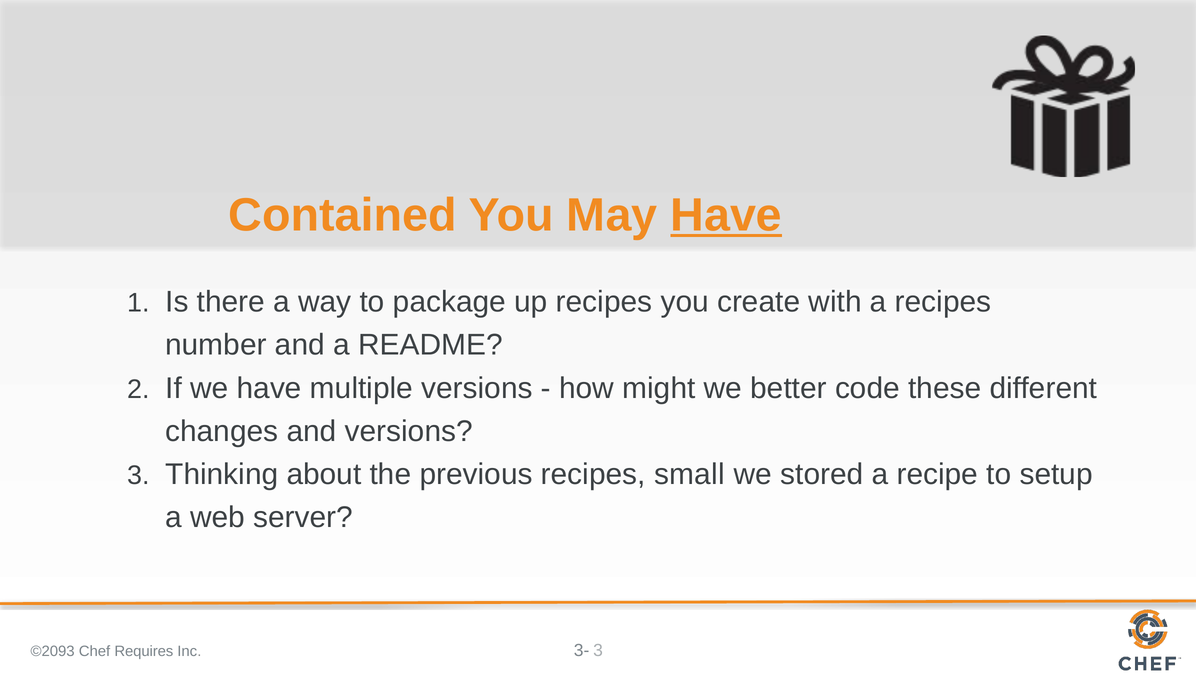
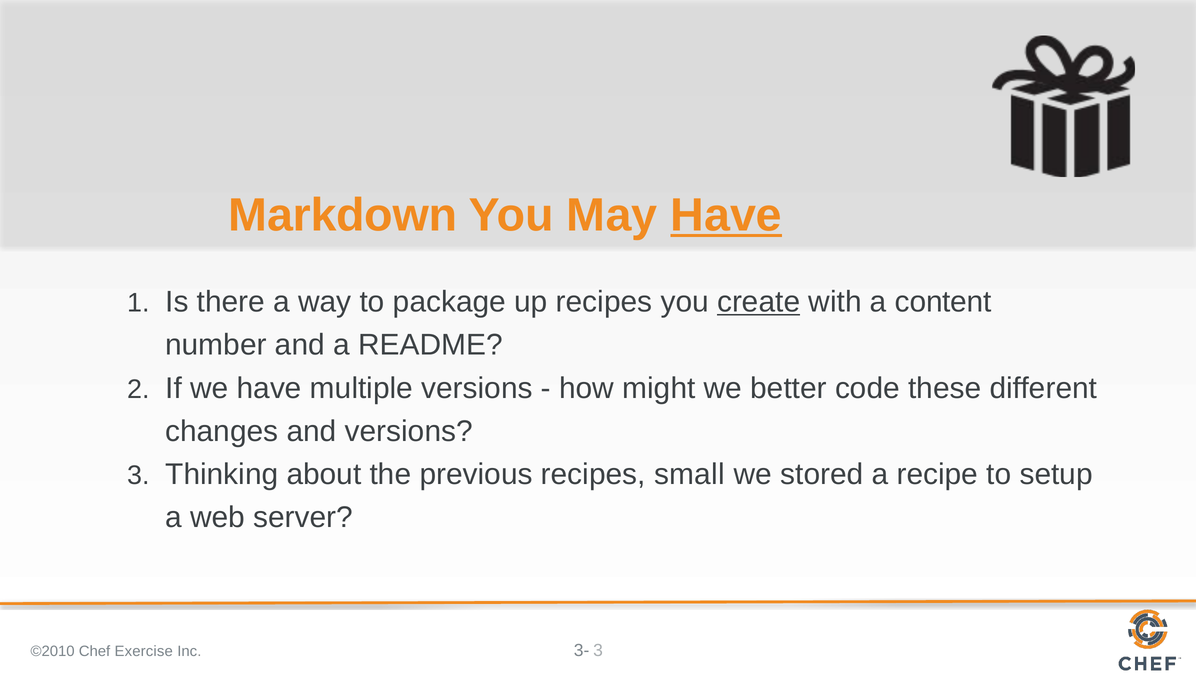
Contained: Contained -> Markdown
create underline: none -> present
a recipes: recipes -> content
©2093: ©2093 -> ©2010
Requires: Requires -> Exercise
